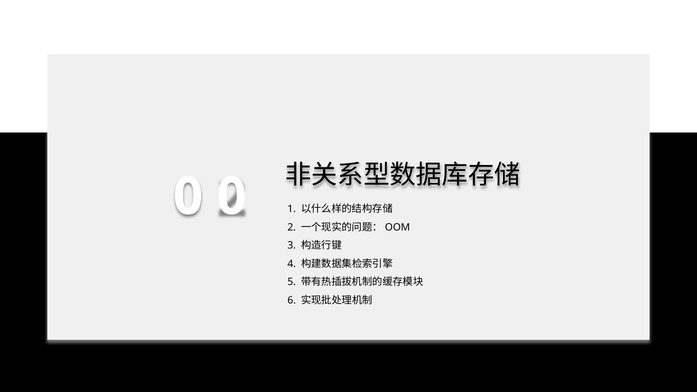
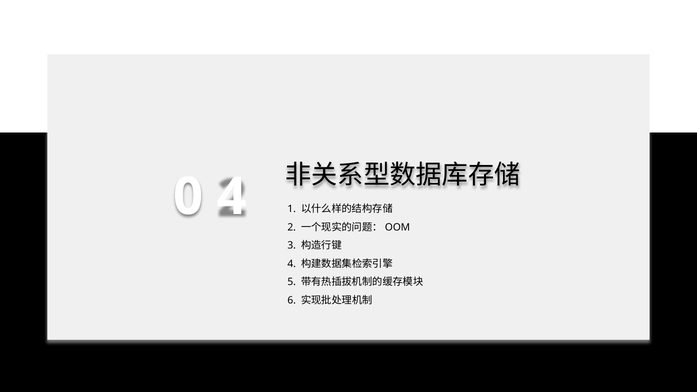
0 0: 0 -> 4
